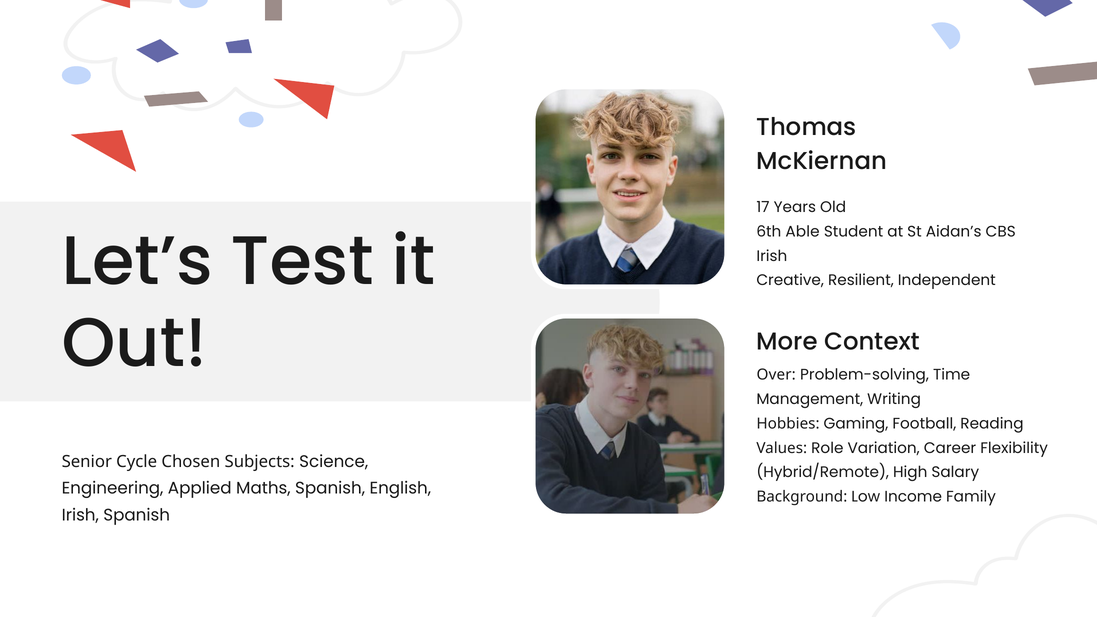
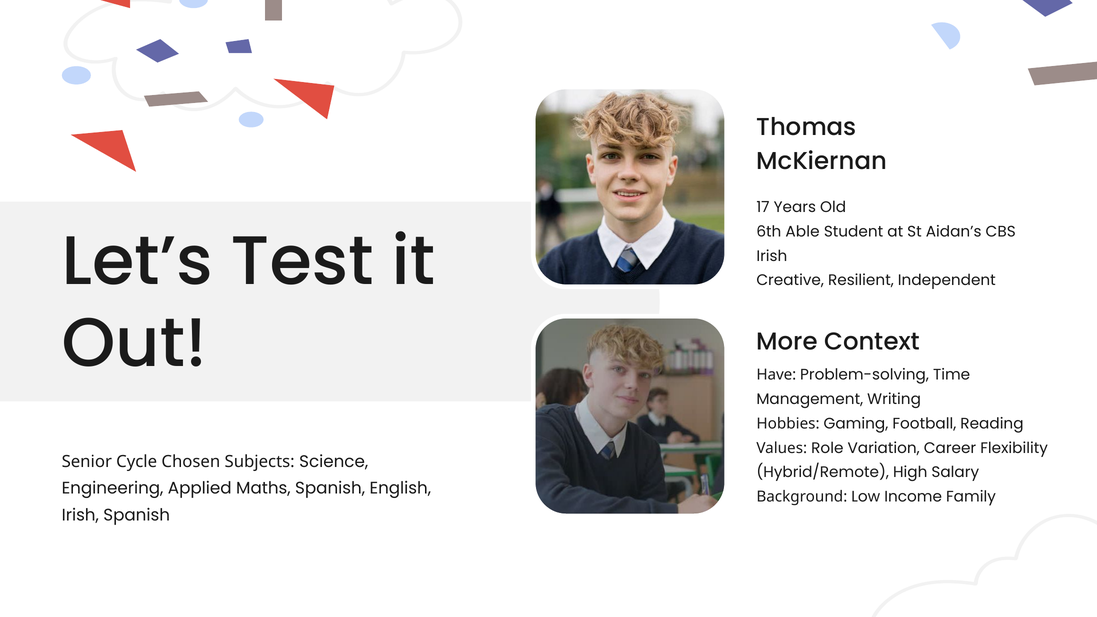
Over: Over -> Have
